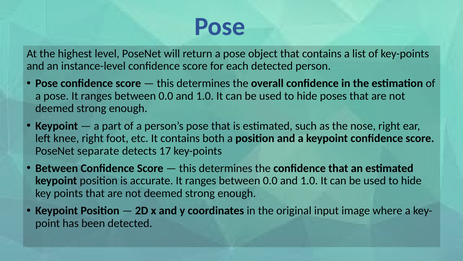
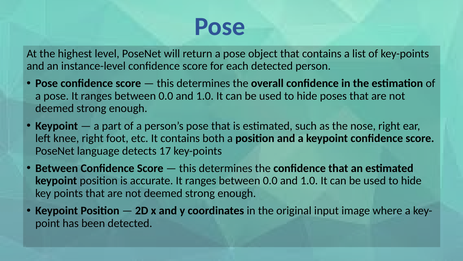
separate: separate -> language
